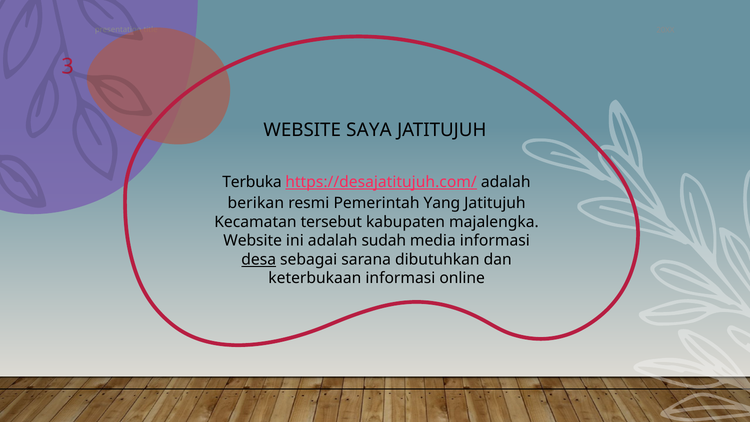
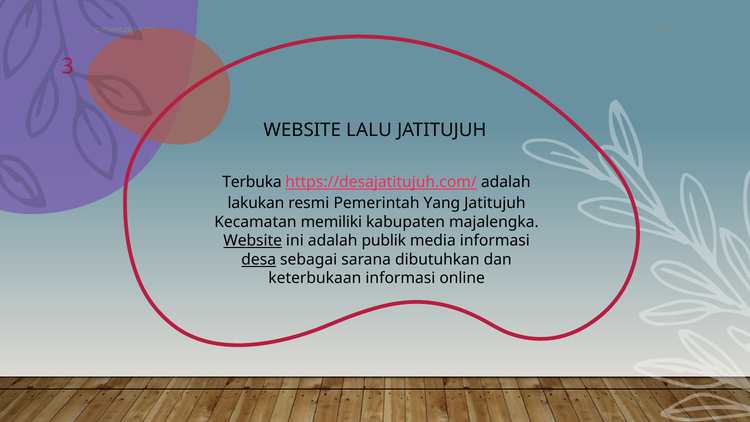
SAYA: SAYA -> LALU
berikan: berikan -> lakukan
tersebut: tersebut -> memiliki
Website at (253, 241) underline: none -> present
sudah: sudah -> publik
